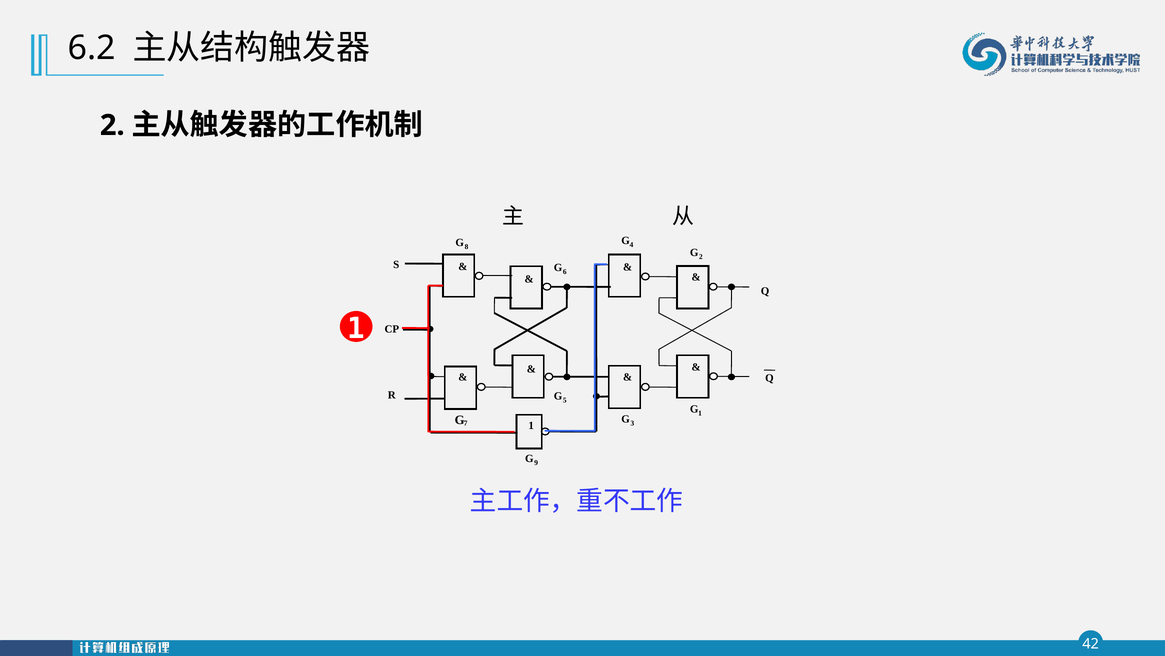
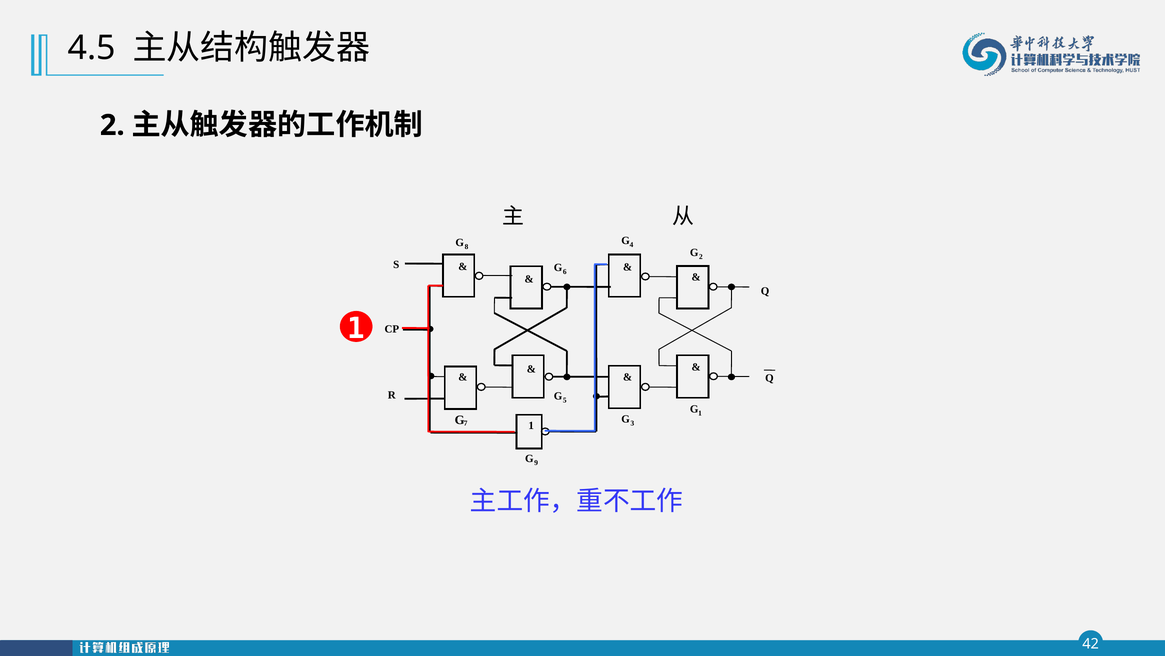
6.2: 6.2 -> 4.5
